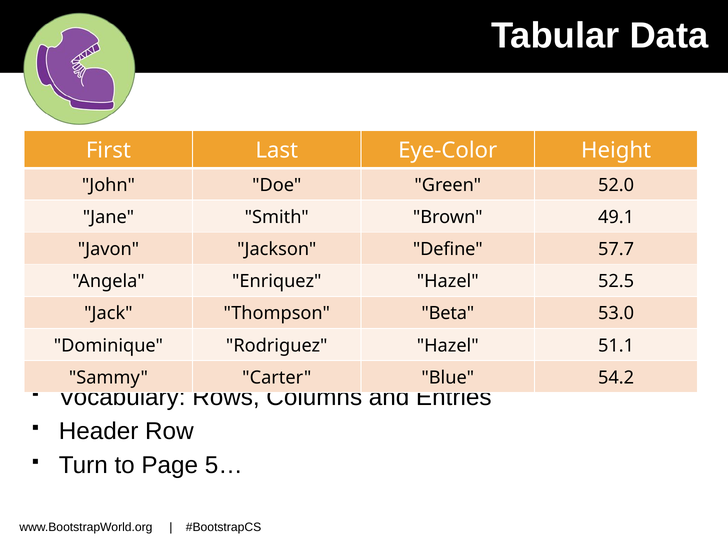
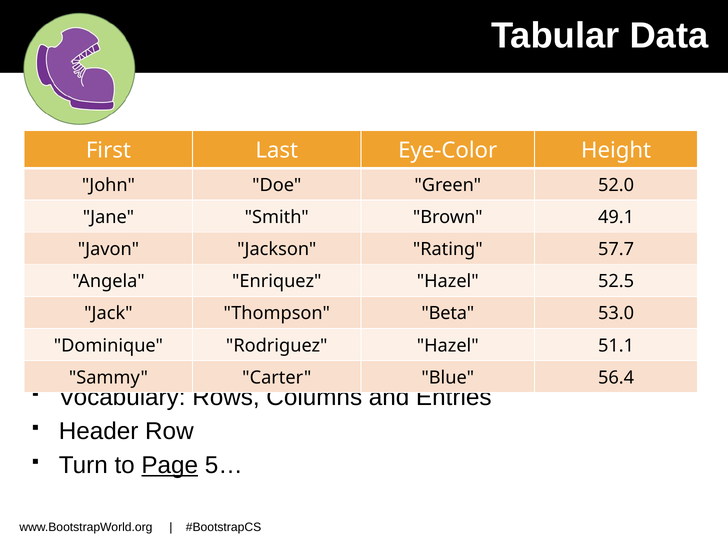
Define: Define -> Rating
54.2: 54.2 -> 56.4
Page underline: none -> present
